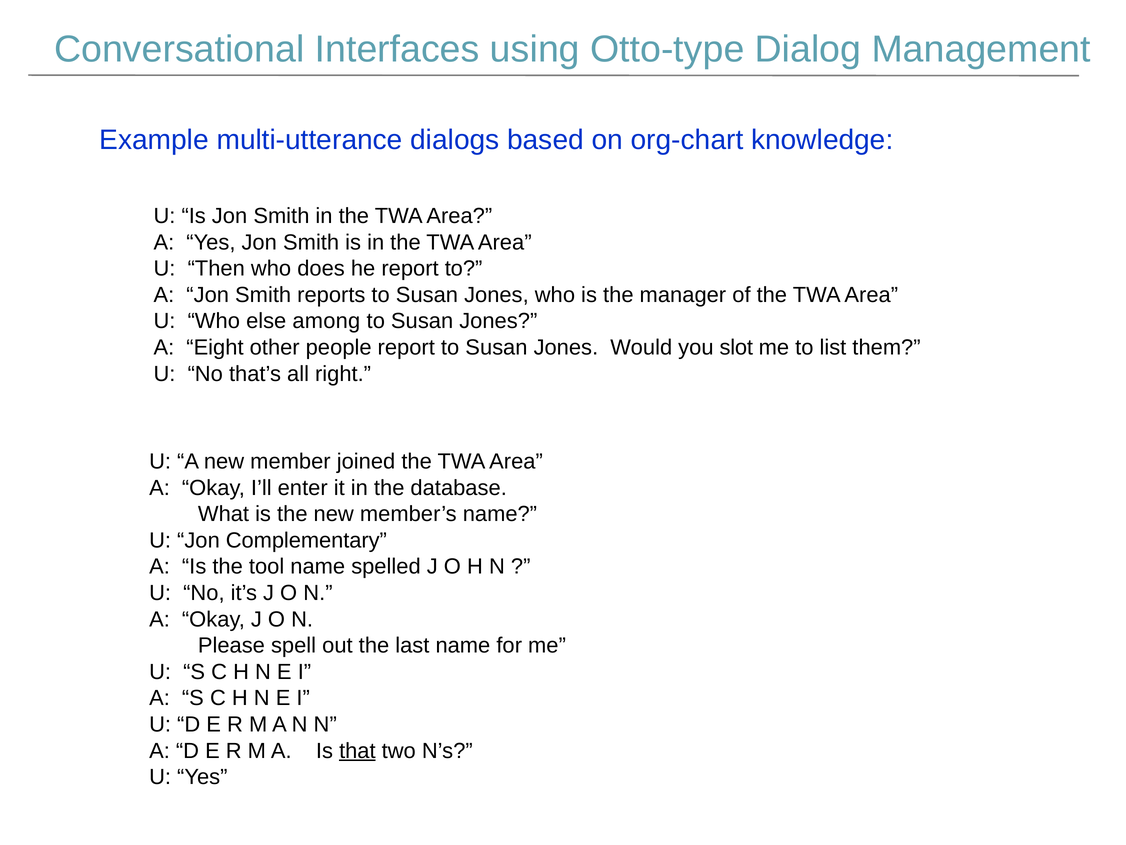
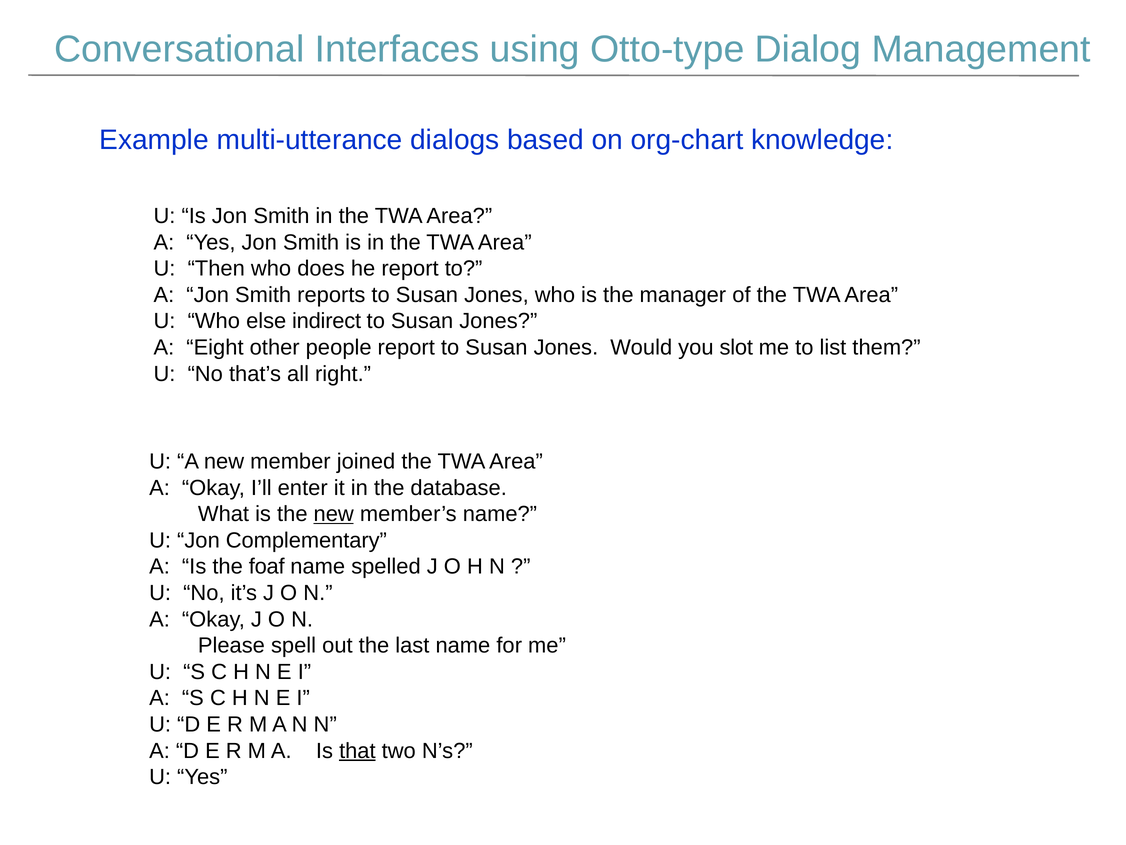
among: among -> indirect
new at (334, 514) underline: none -> present
tool: tool -> foaf
